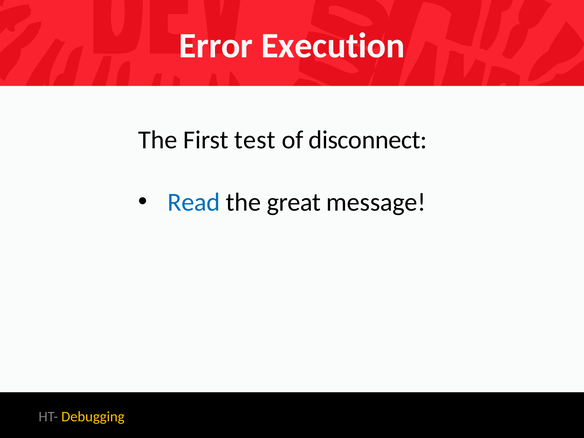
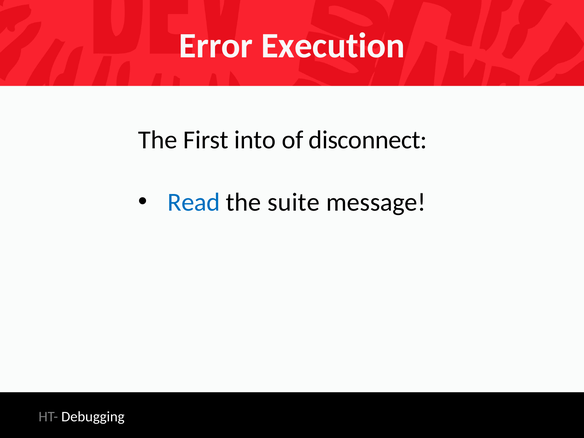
test: test -> into
great: great -> suite
Debugging colour: yellow -> white
